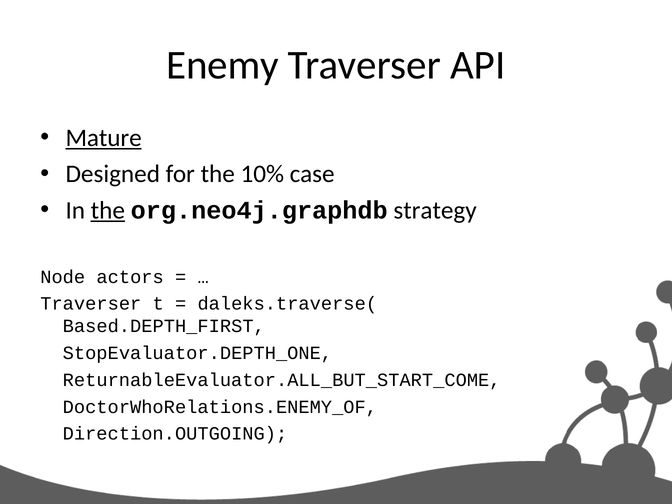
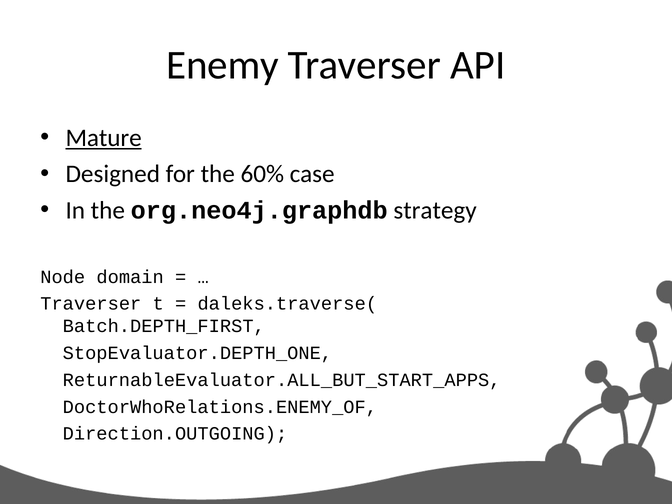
10%: 10% -> 60%
the at (108, 210) underline: present -> none
actors: actors -> domain
Based.DEPTH_FIRST: Based.DEPTH_FIRST -> Batch.DEPTH_FIRST
ReturnableEvaluator.ALL_BUT_START_COME: ReturnableEvaluator.ALL_BUT_START_COME -> ReturnableEvaluator.ALL_BUT_START_APPS
